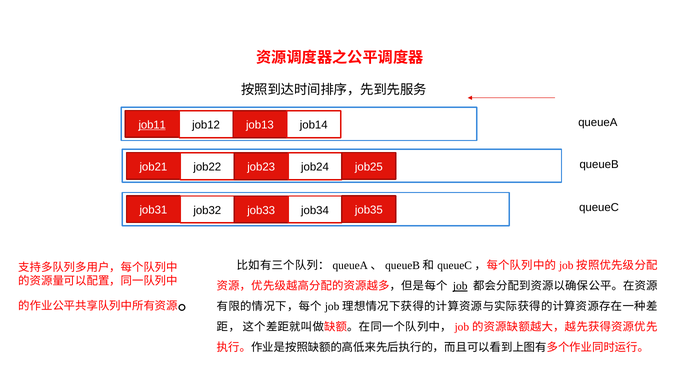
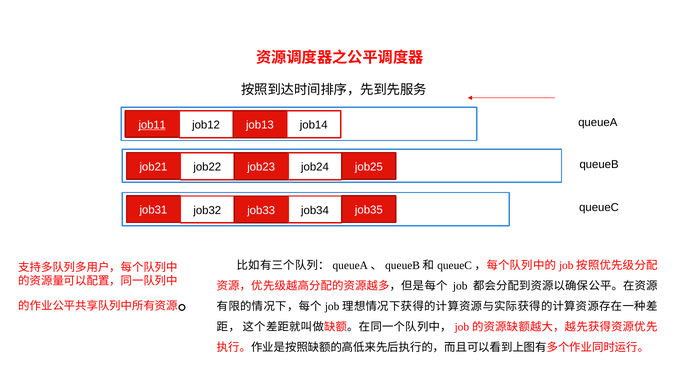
job at (460, 286) underline: present -> none
